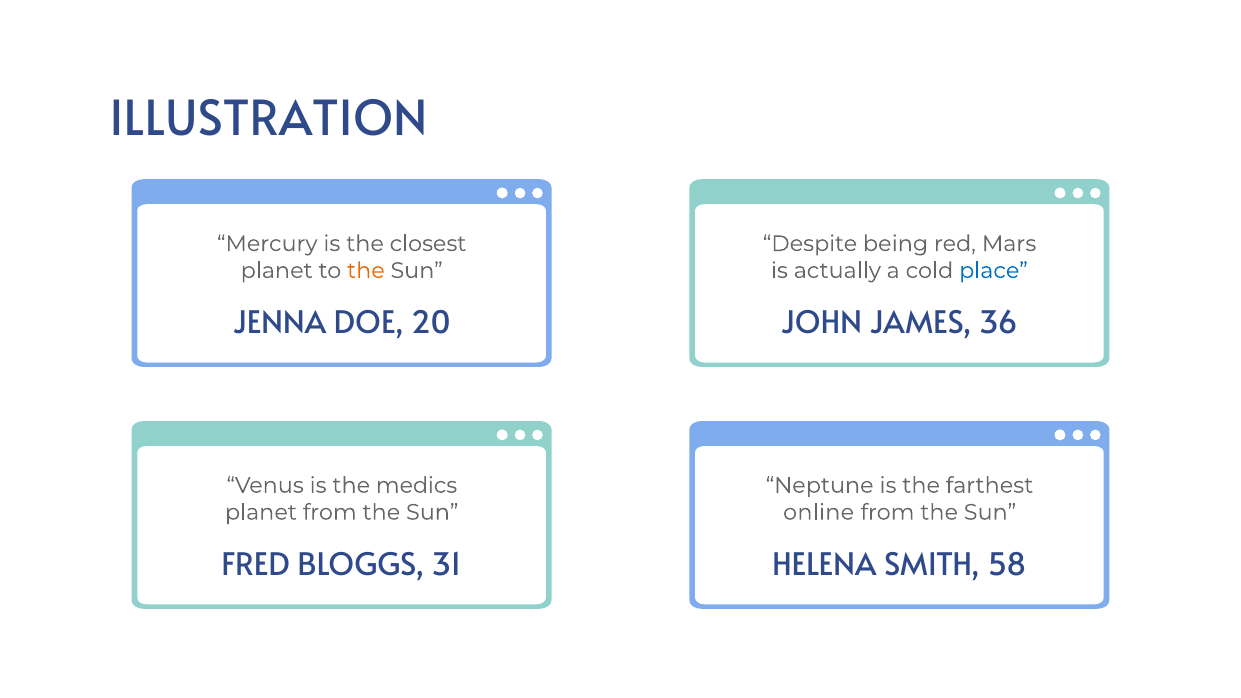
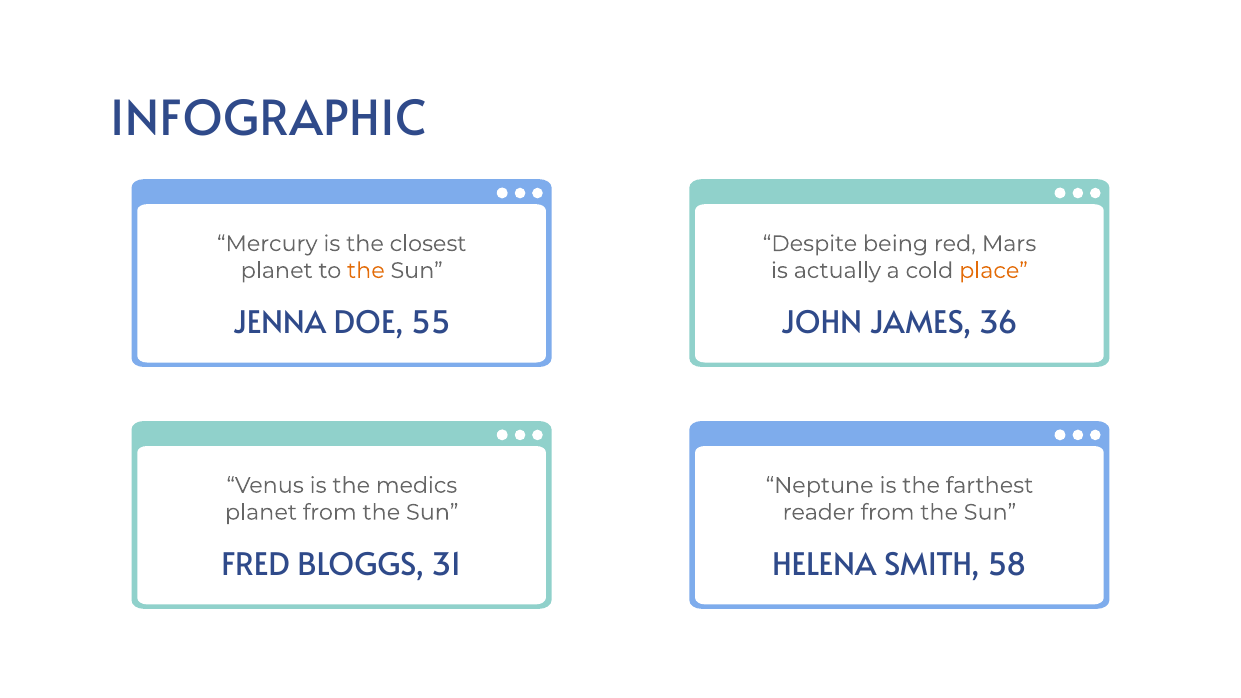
ILLUSTRATION: ILLUSTRATION -> INFOGRAPHIC
place colour: blue -> orange
20: 20 -> 55
online: online -> reader
